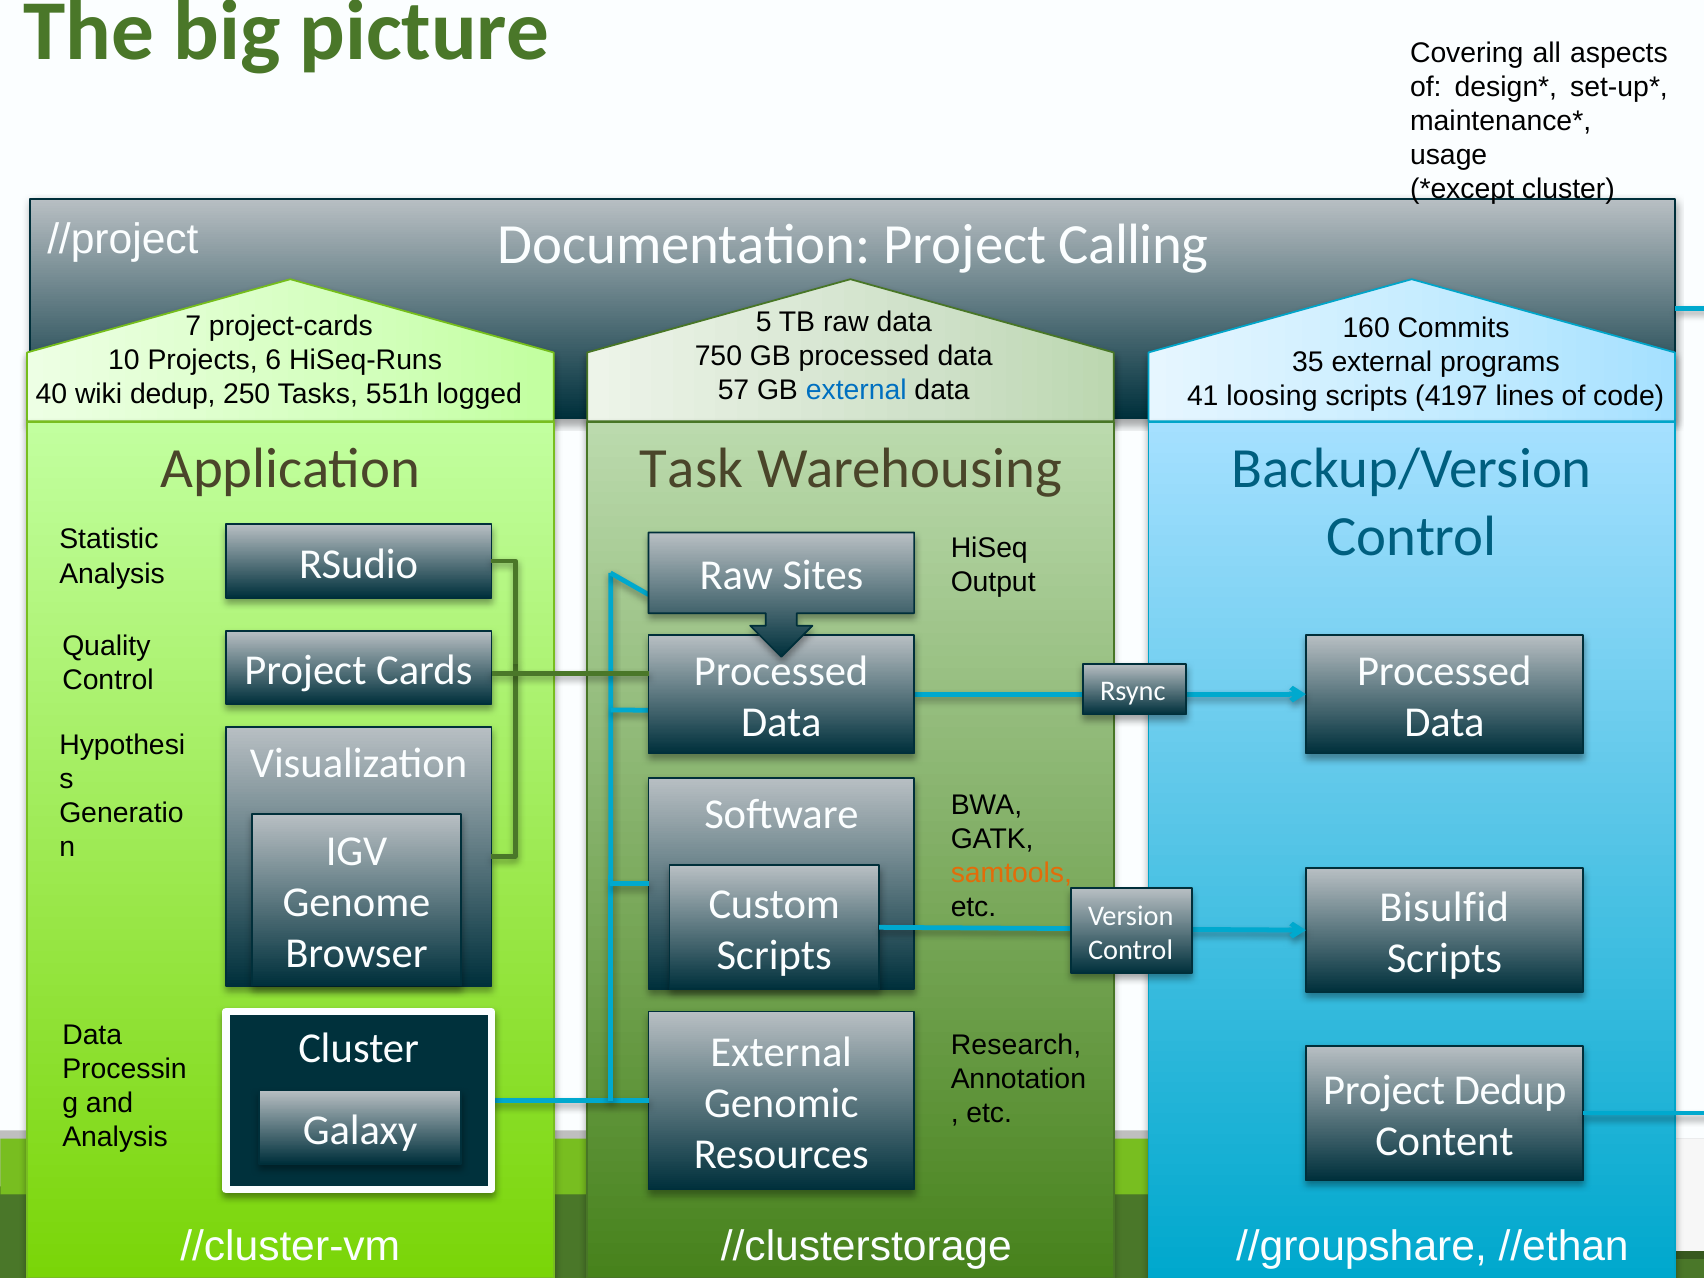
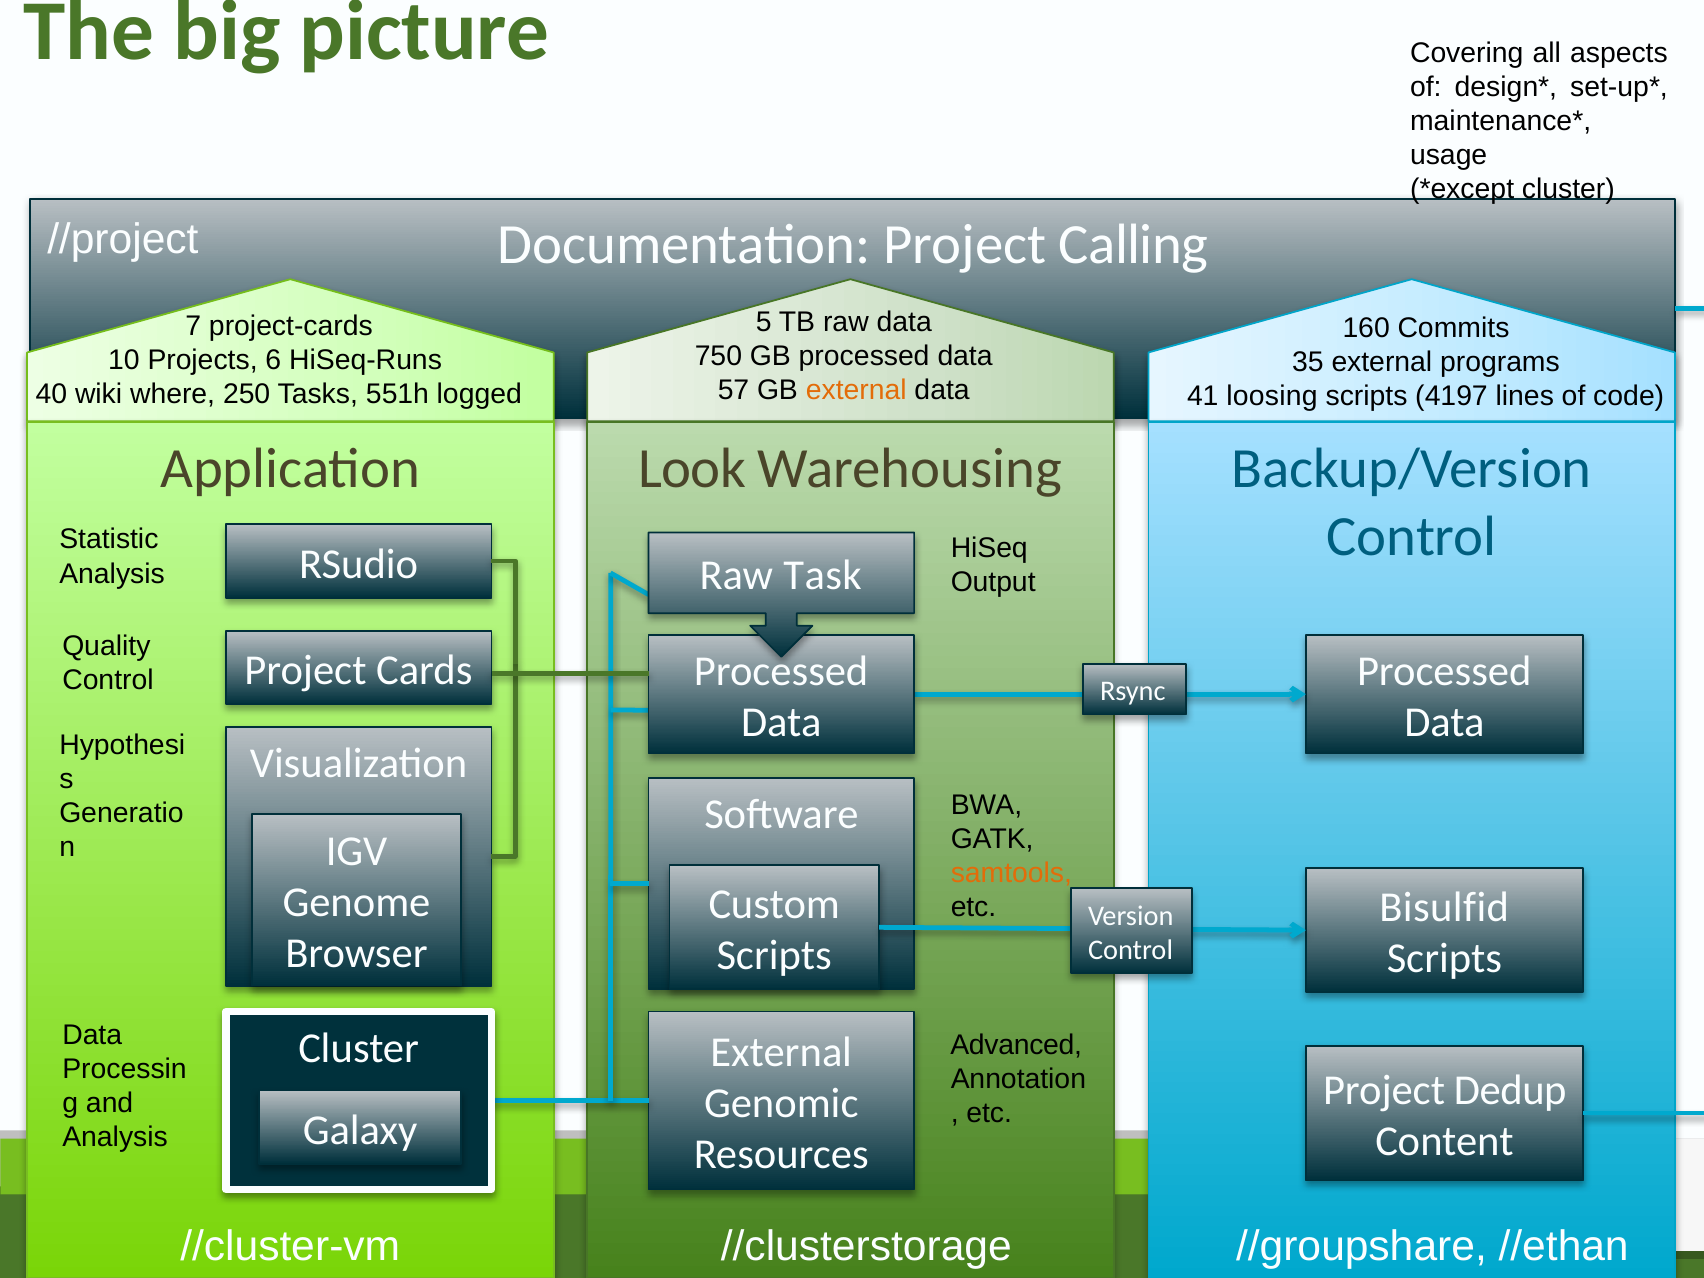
external at (856, 390) colour: blue -> orange
wiki dedup: dedup -> where
Task: Task -> Look
Sites: Sites -> Task
Research: Research -> Advanced
